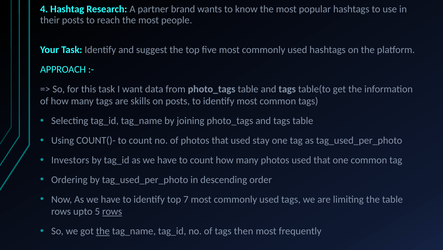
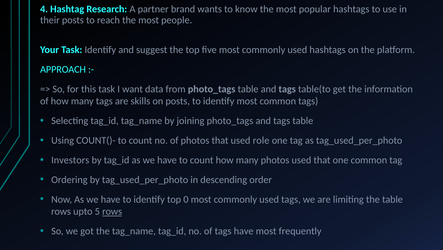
stay: stay -> role
7: 7 -> 0
the at (103, 231) underline: present -> none
tags then: then -> have
